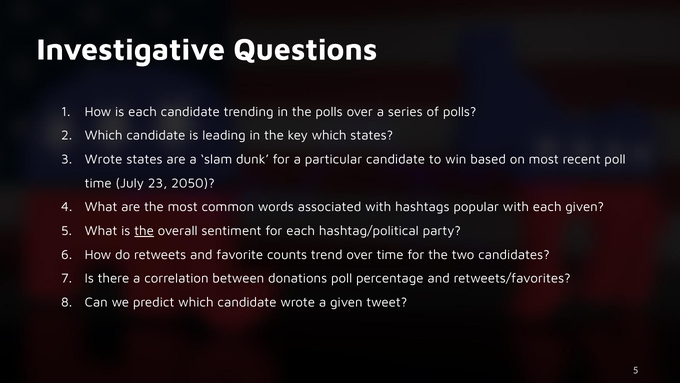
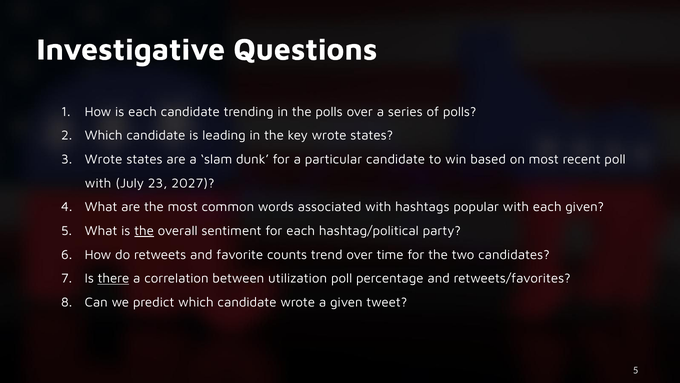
key which: which -> wrote
time at (98, 183): time -> with
2050: 2050 -> 2027
there underline: none -> present
donations: donations -> utilization
